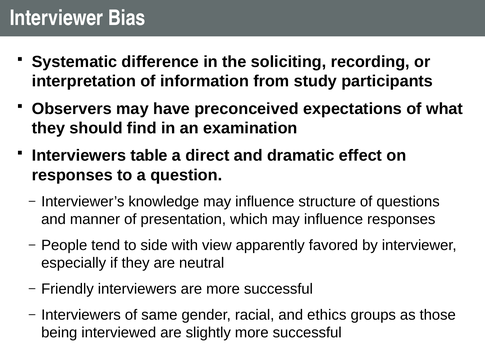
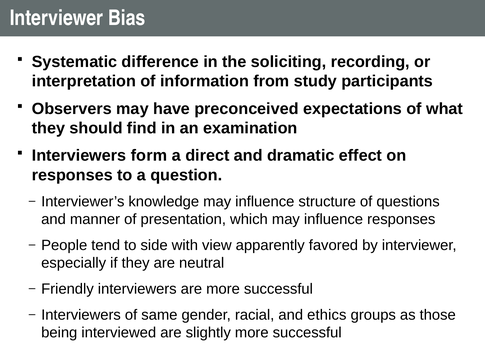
table: table -> form
